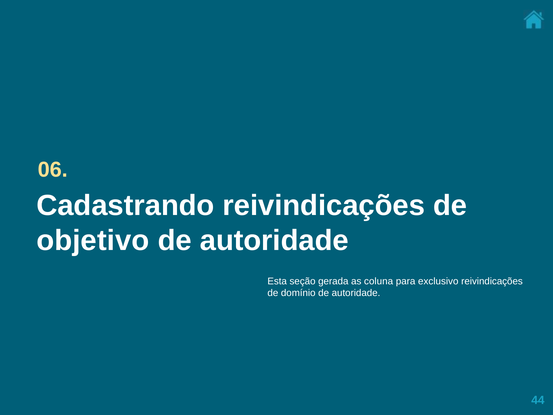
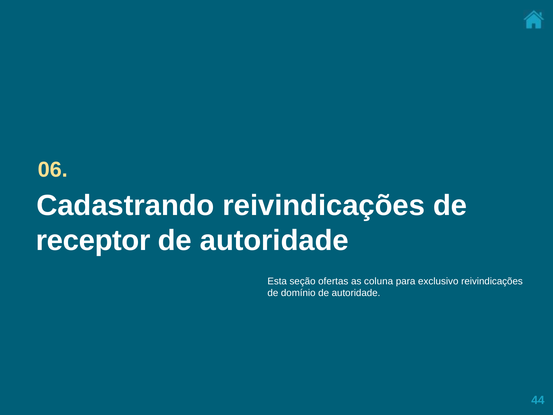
objetivo: objetivo -> receptor
gerada: gerada -> ofertas
